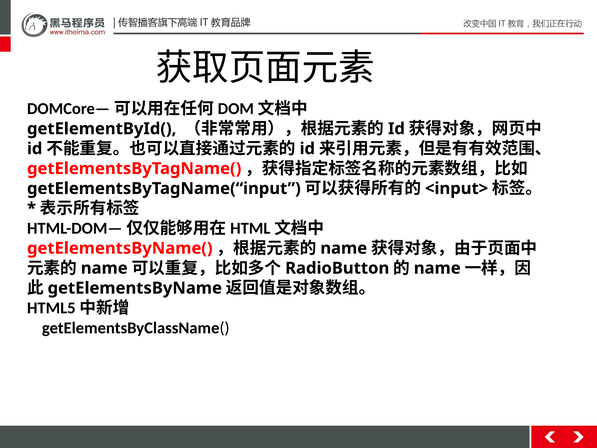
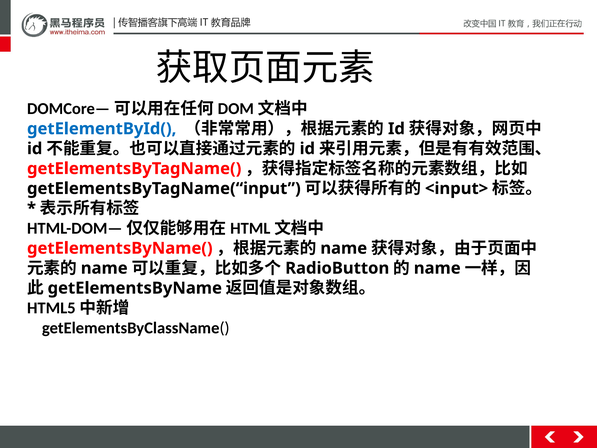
getElementById( colour: black -> blue
